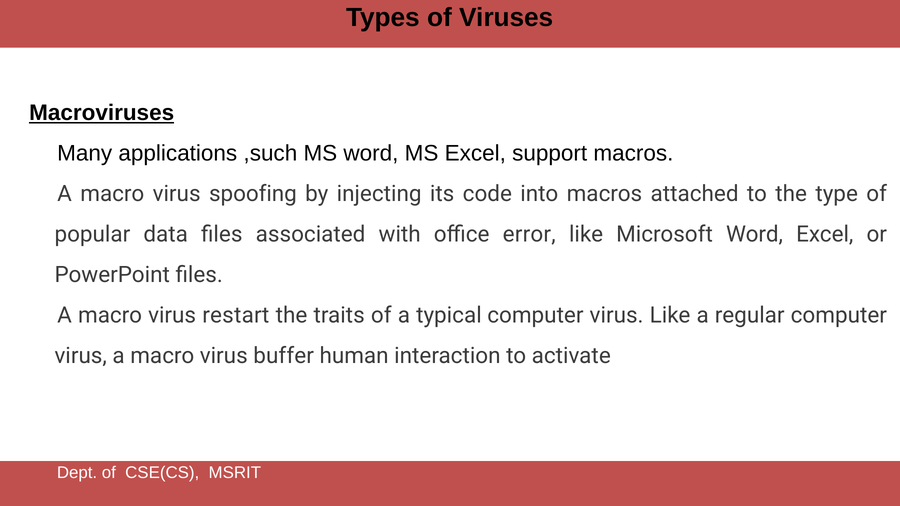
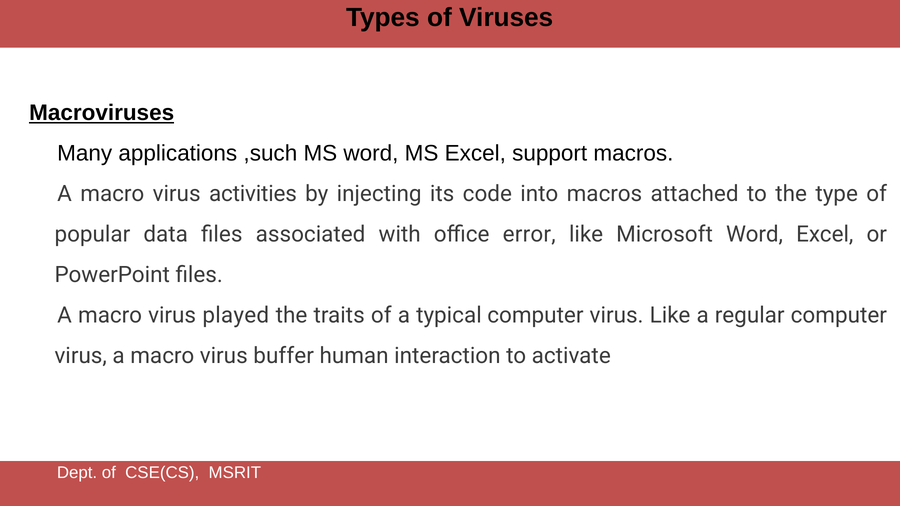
spoofing: spoofing -> activities
restart: restart -> played
